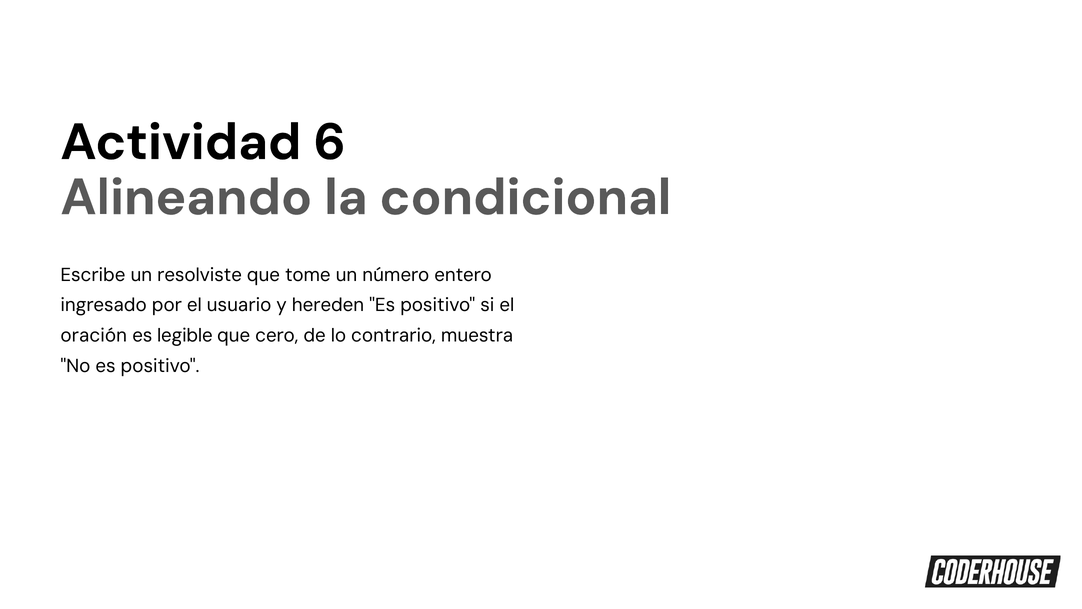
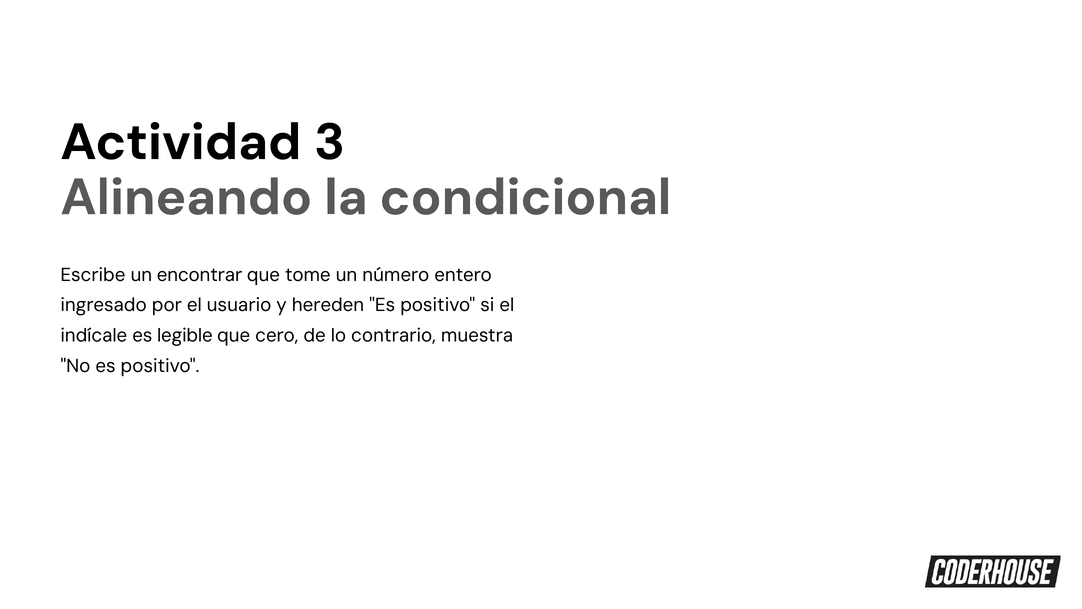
6: 6 -> 3
resolviste: resolviste -> encontrar
oración: oración -> indícale
